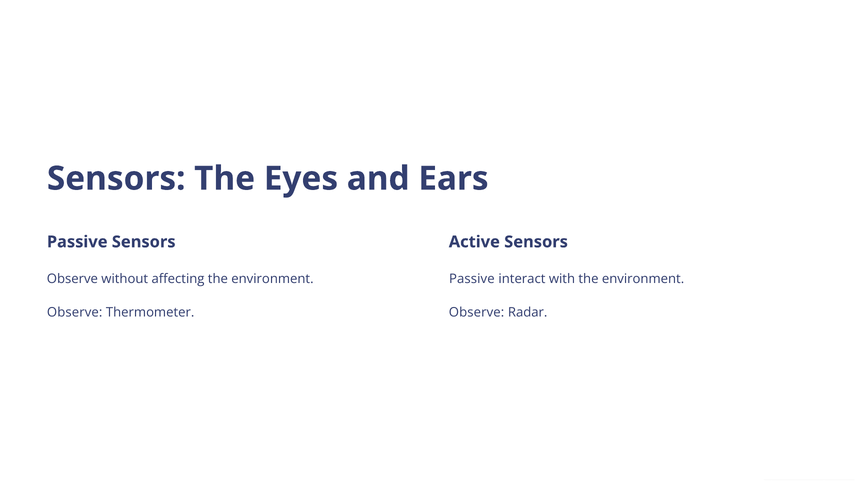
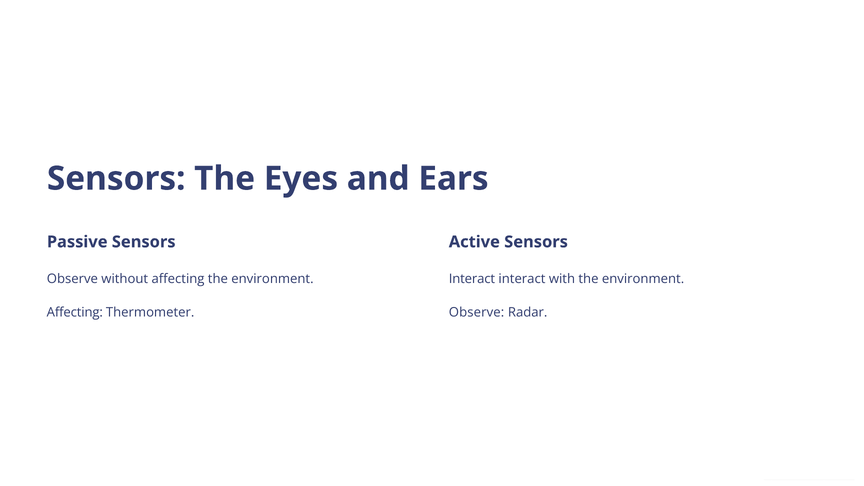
Passive at (472, 279): Passive -> Interact
Observe at (75, 312): Observe -> Affecting
